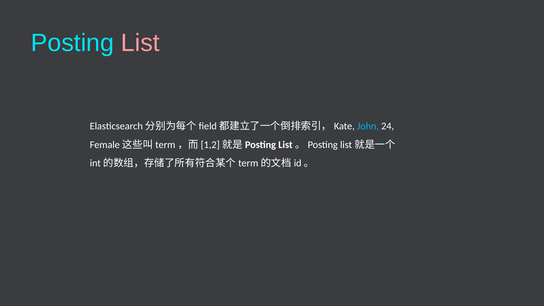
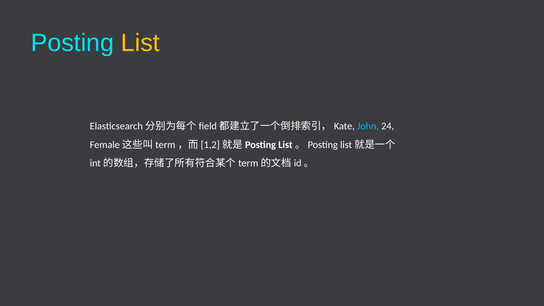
List colour: pink -> yellow
